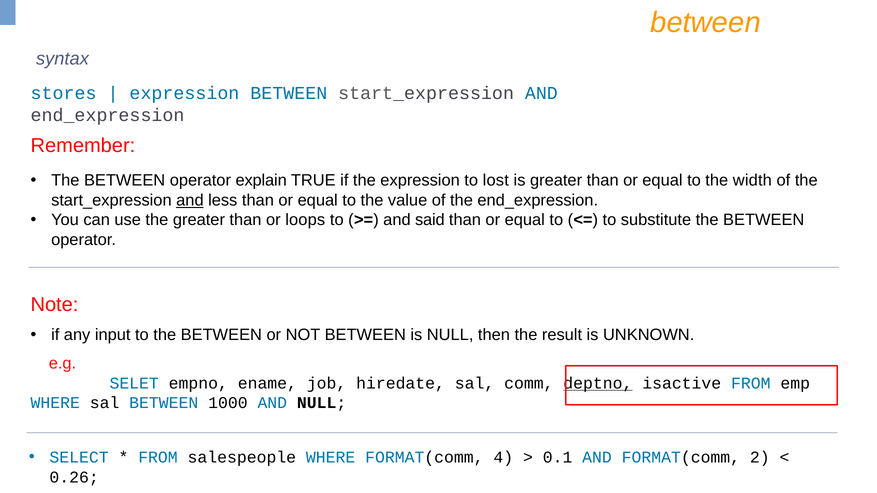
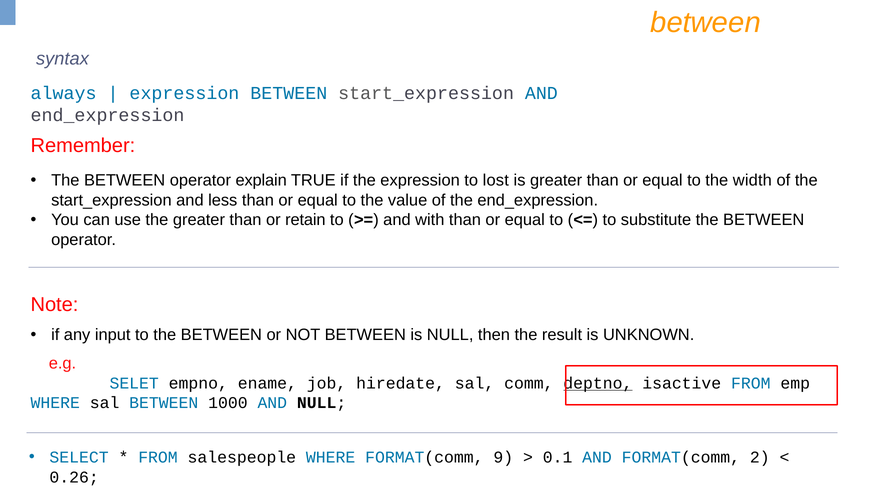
stores: stores -> always
and at (190, 200) underline: present -> none
loops: loops -> retain
said: said -> with
4: 4 -> 9
